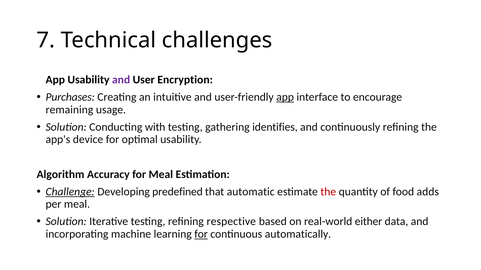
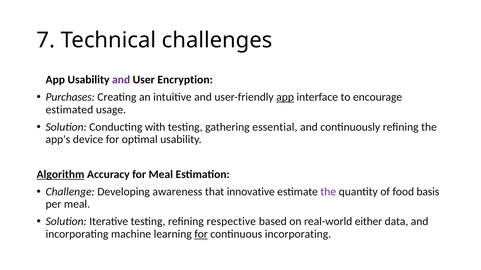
remaining: remaining -> estimated
identifies: identifies -> essential
Algorithm underline: none -> present
Challenge underline: present -> none
predefined: predefined -> awareness
automatic: automatic -> innovative
the at (328, 192) colour: red -> purple
adds: adds -> basis
continuous automatically: automatically -> incorporating
